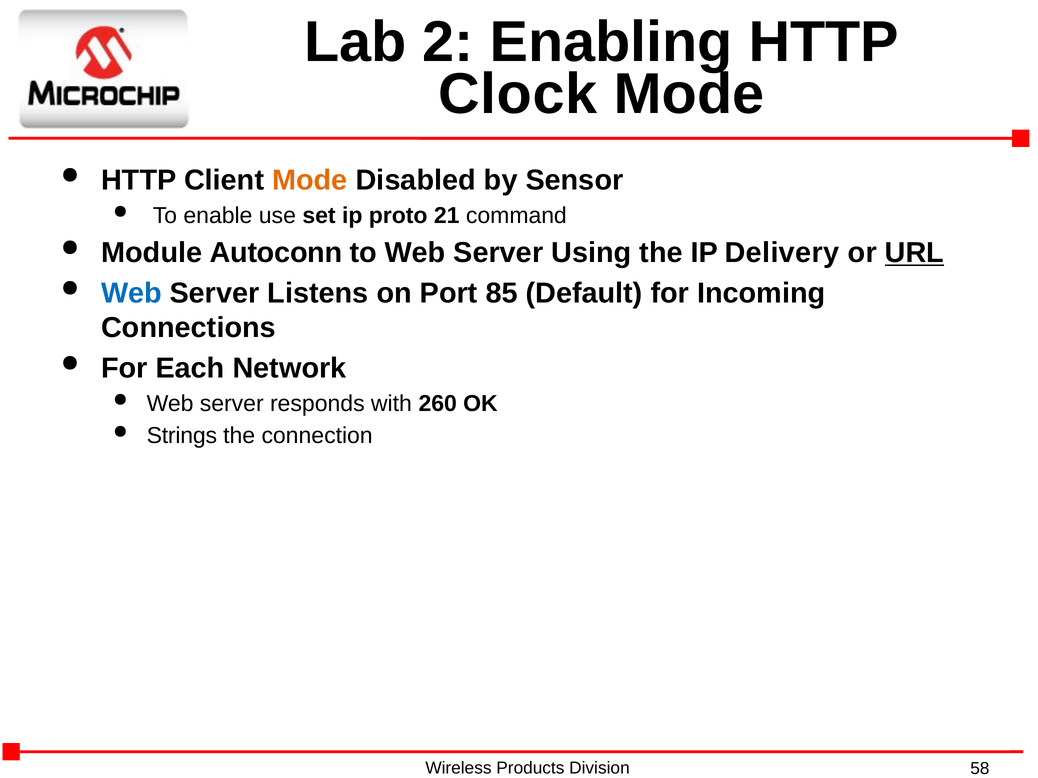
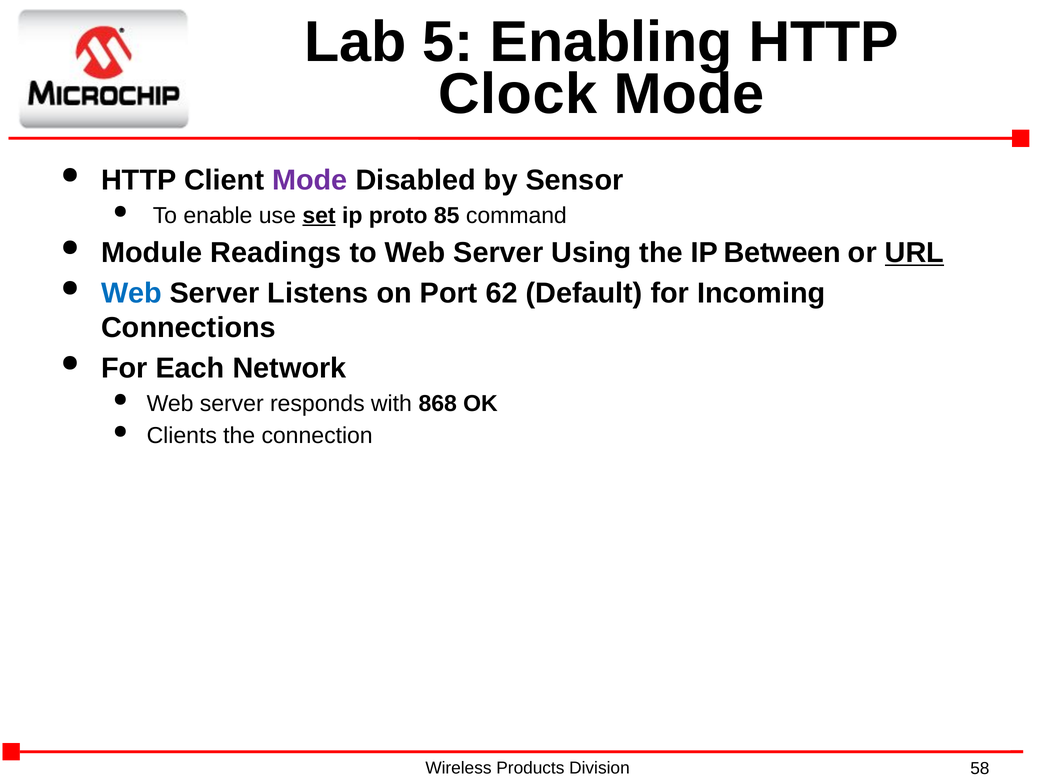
2: 2 -> 5
Mode at (310, 180) colour: orange -> purple
set underline: none -> present
21: 21 -> 85
Autoconn: Autoconn -> Readings
Delivery: Delivery -> Between
85: 85 -> 62
260: 260 -> 868
Strings: Strings -> Clients
